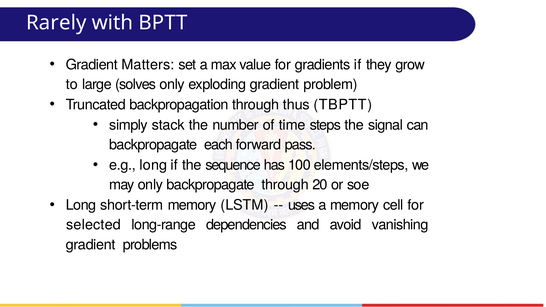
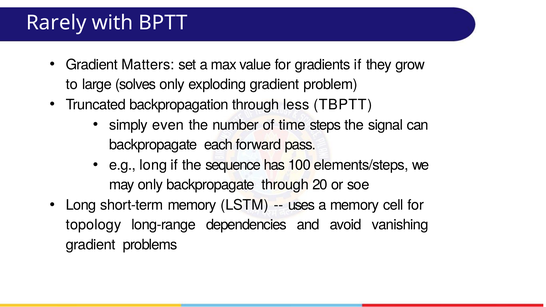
thus: thus -> less
stack: stack -> even
selected: selected -> topology
